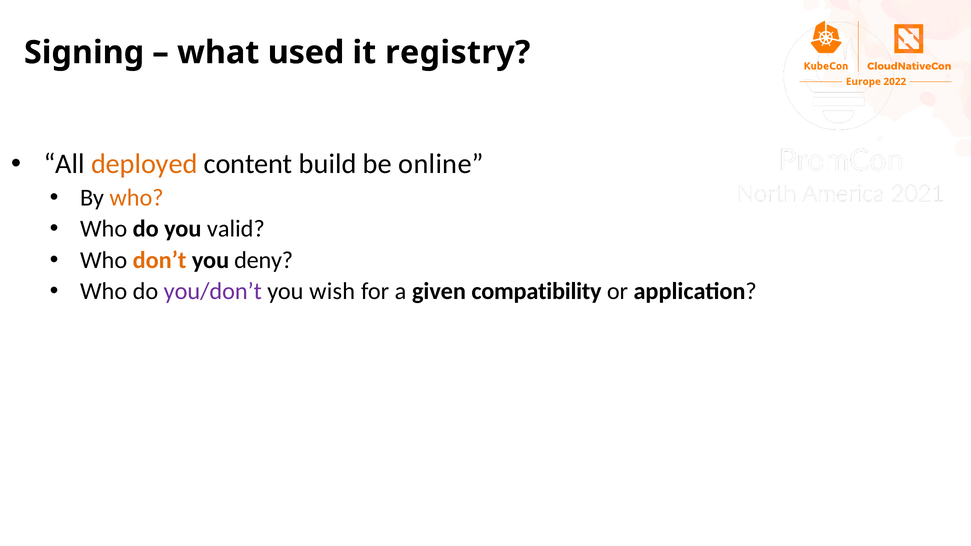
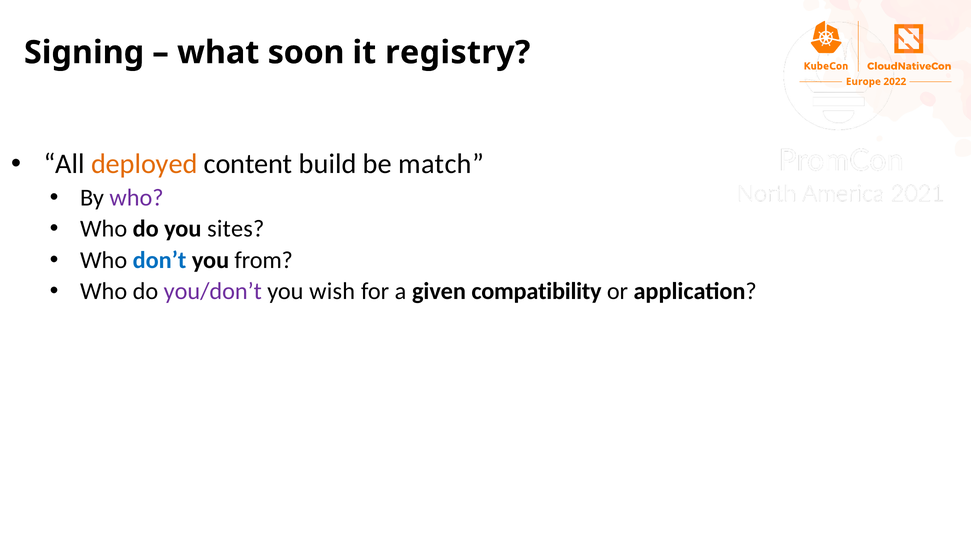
used: used -> soon
online: online -> match
who at (137, 198) colour: orange -> purple
valid: valid -> sites
don’t colour: orange -> blue
deny: deny -> from
